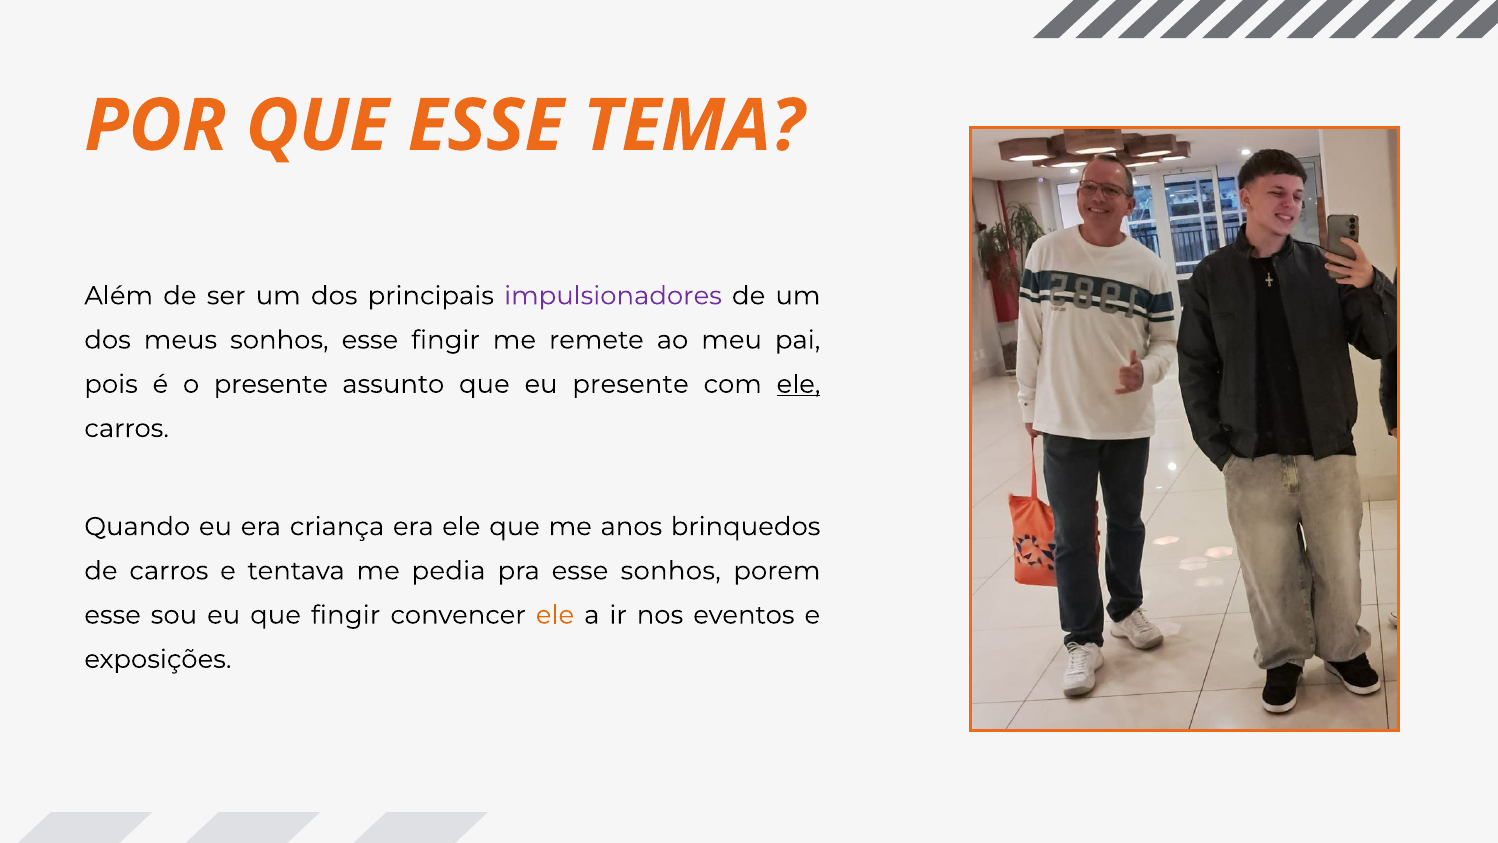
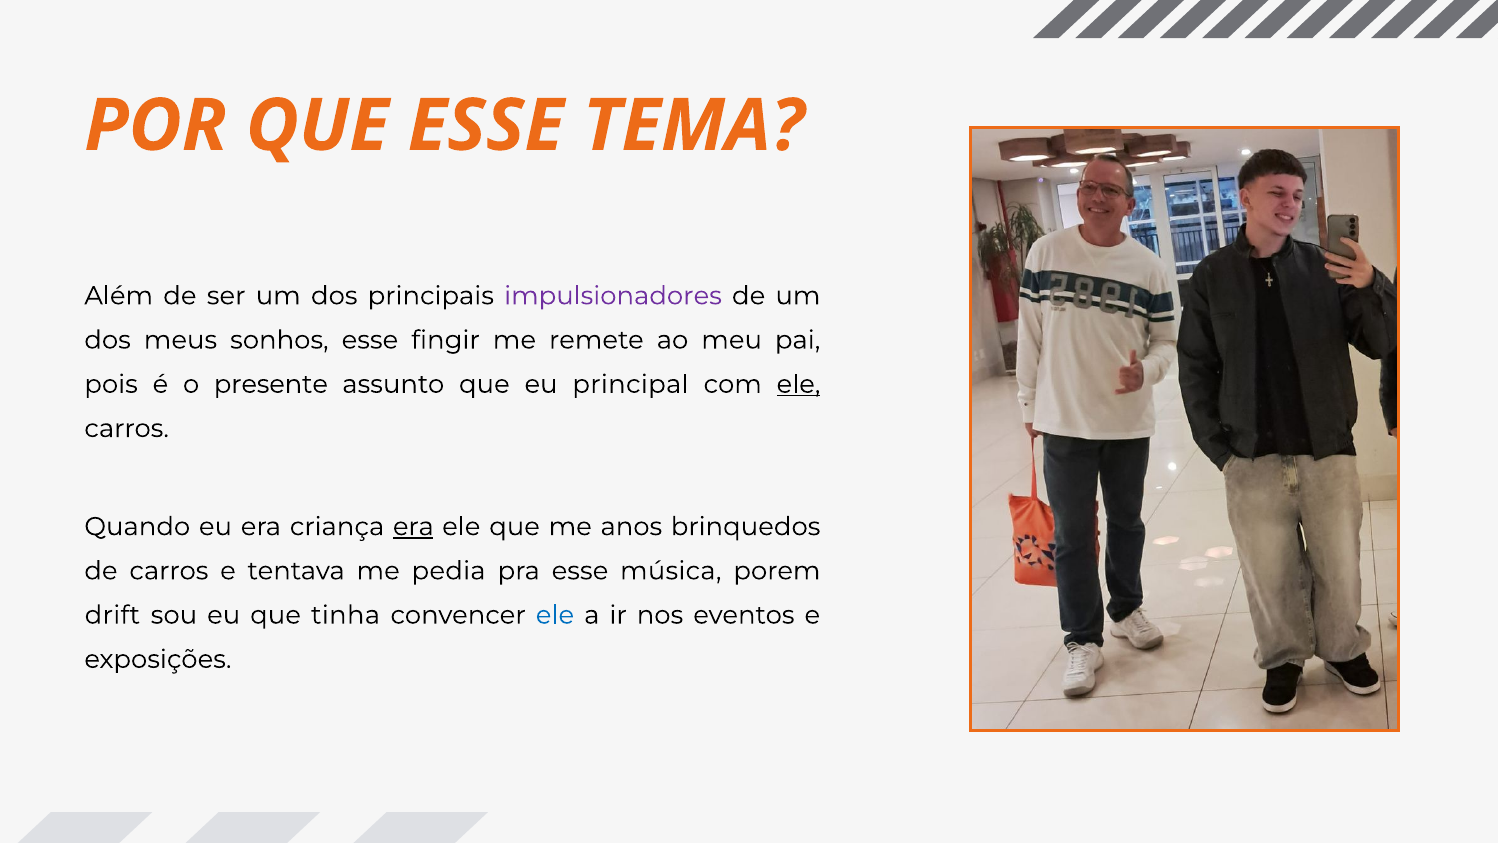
eu presente: presente -> principal
era at (413, 526) underline: none -> present
esse sonhos: sonhos -> música
esse at (113, 615): esse -> drift
que fingir: fingir -> tinha
ele at (555, 615) colour: orange -> blue
